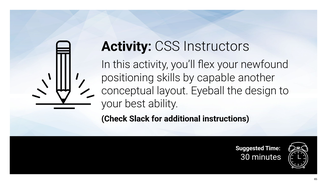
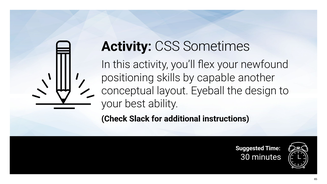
Instructors: Instructors -> Sometimes
